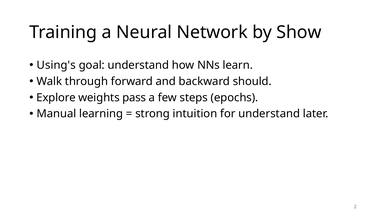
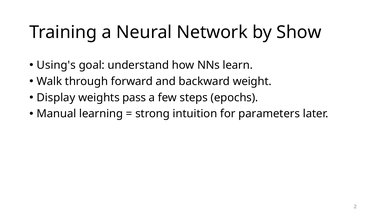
should: should -> weight
Explore: Explore -> Display
for understand: understand -> parameters
